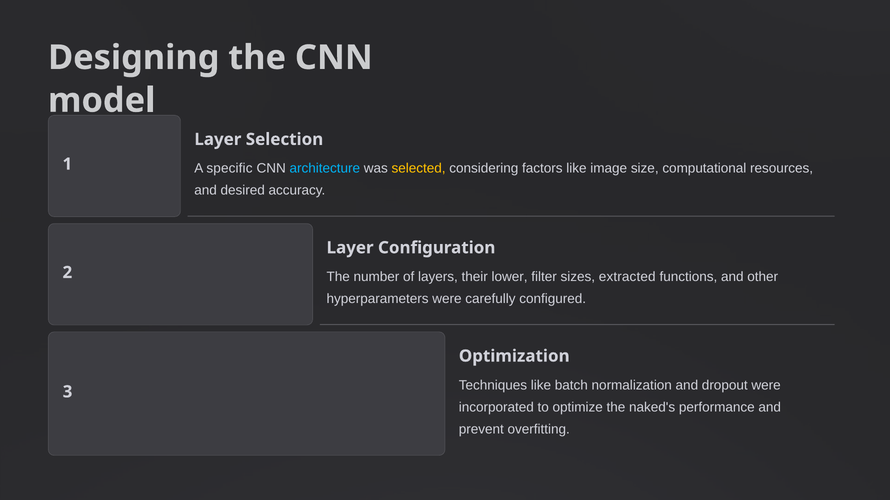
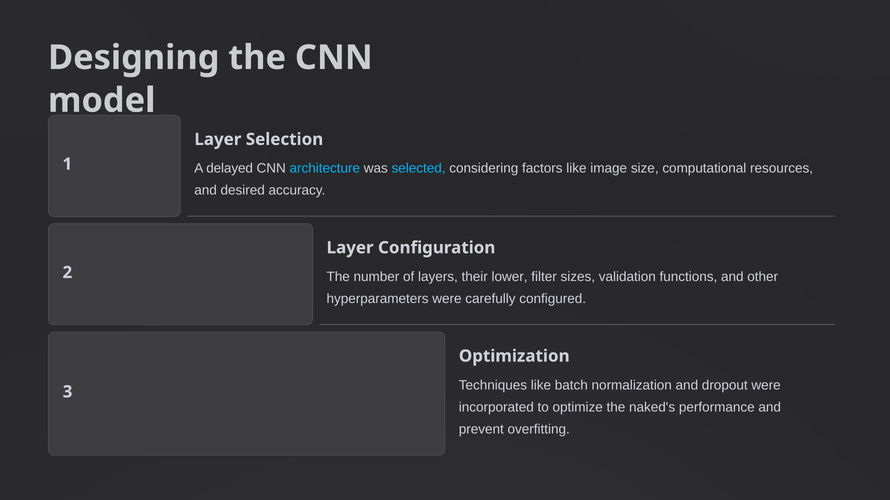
specific: specific -> delayed
selected colour: yellow -> light blue
extracted: extracted -> validation
